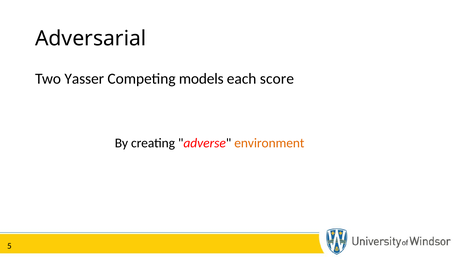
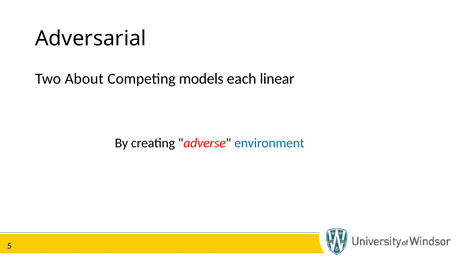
Yasser: Yasser -> About
score: score -> linear
environment colour: orange -> blue
